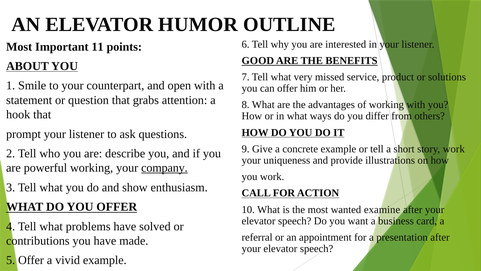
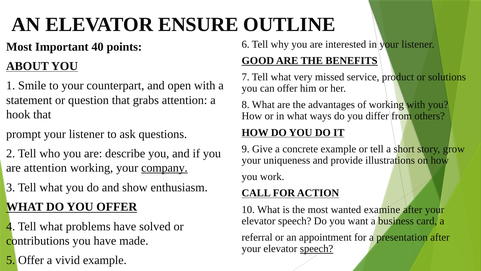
HUMOR: HUMOR -> ENSURE
11: 11 -> 40
story work: work -> grow
are powerful: powerful -> attention
speech at (317, 248) underline: none -> present
